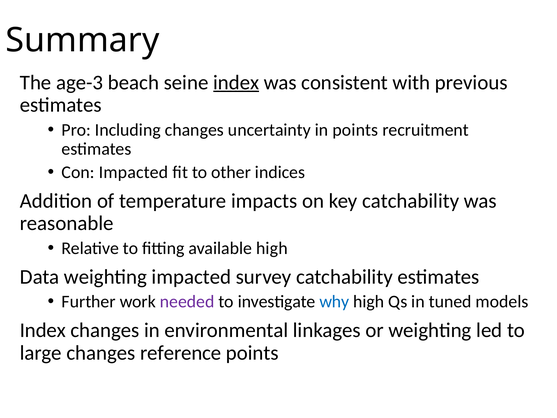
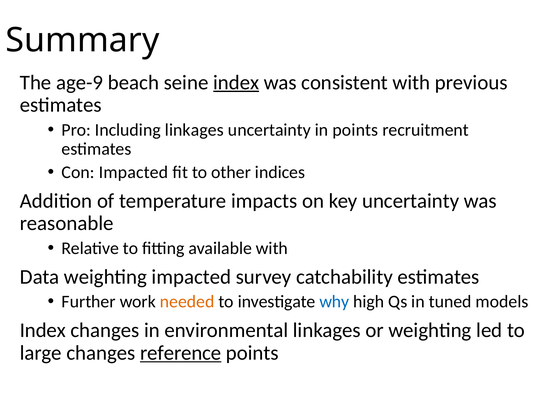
age-3: age-3 -> age-9
Including changes: changes -> linkages
key catchability: catchability -> uncertainty
available high: high -> with
needed colour: purple -> orange
reference underline: none -> present
